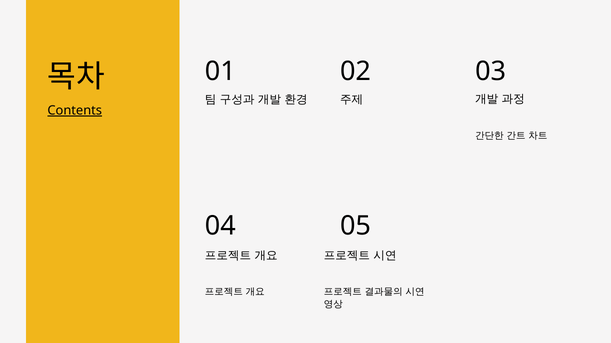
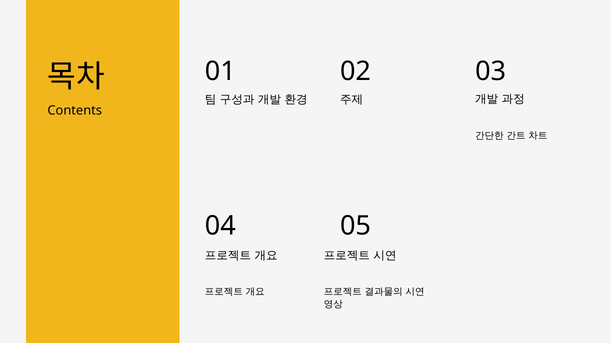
Contents underline: present -> none
